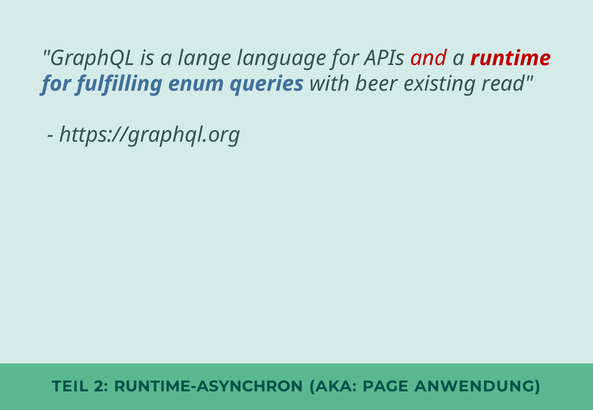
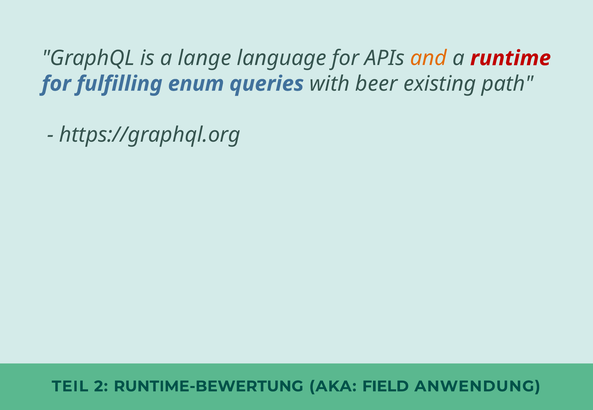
and colour: red -> orange
read: read -> path
RUNTIME-ASYNCHRON: RUNTIME-ASYNCHRON -> RUNTIME-BEWERTUNG
PAGE: PAGE -> FIELD
